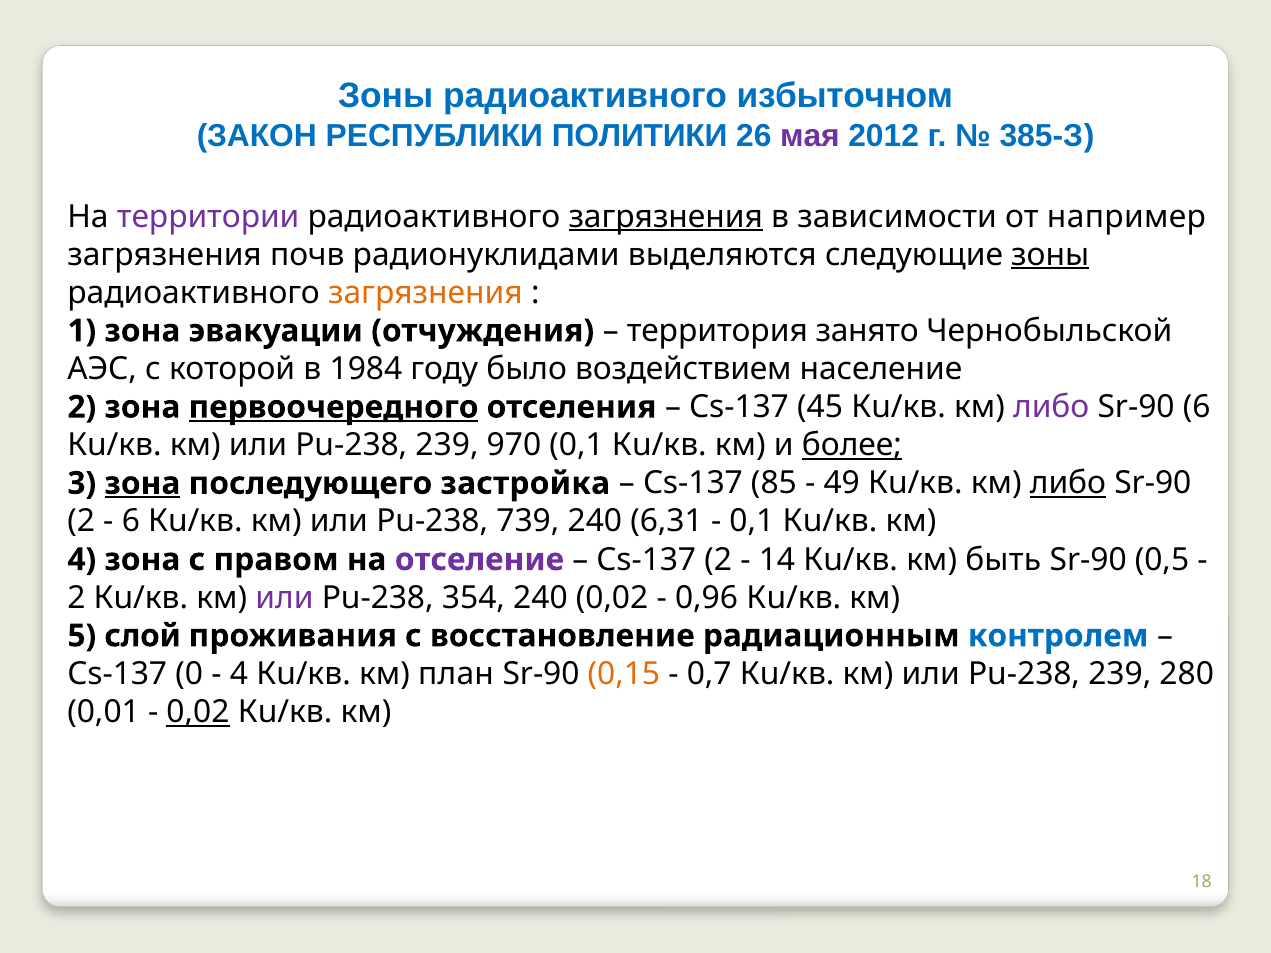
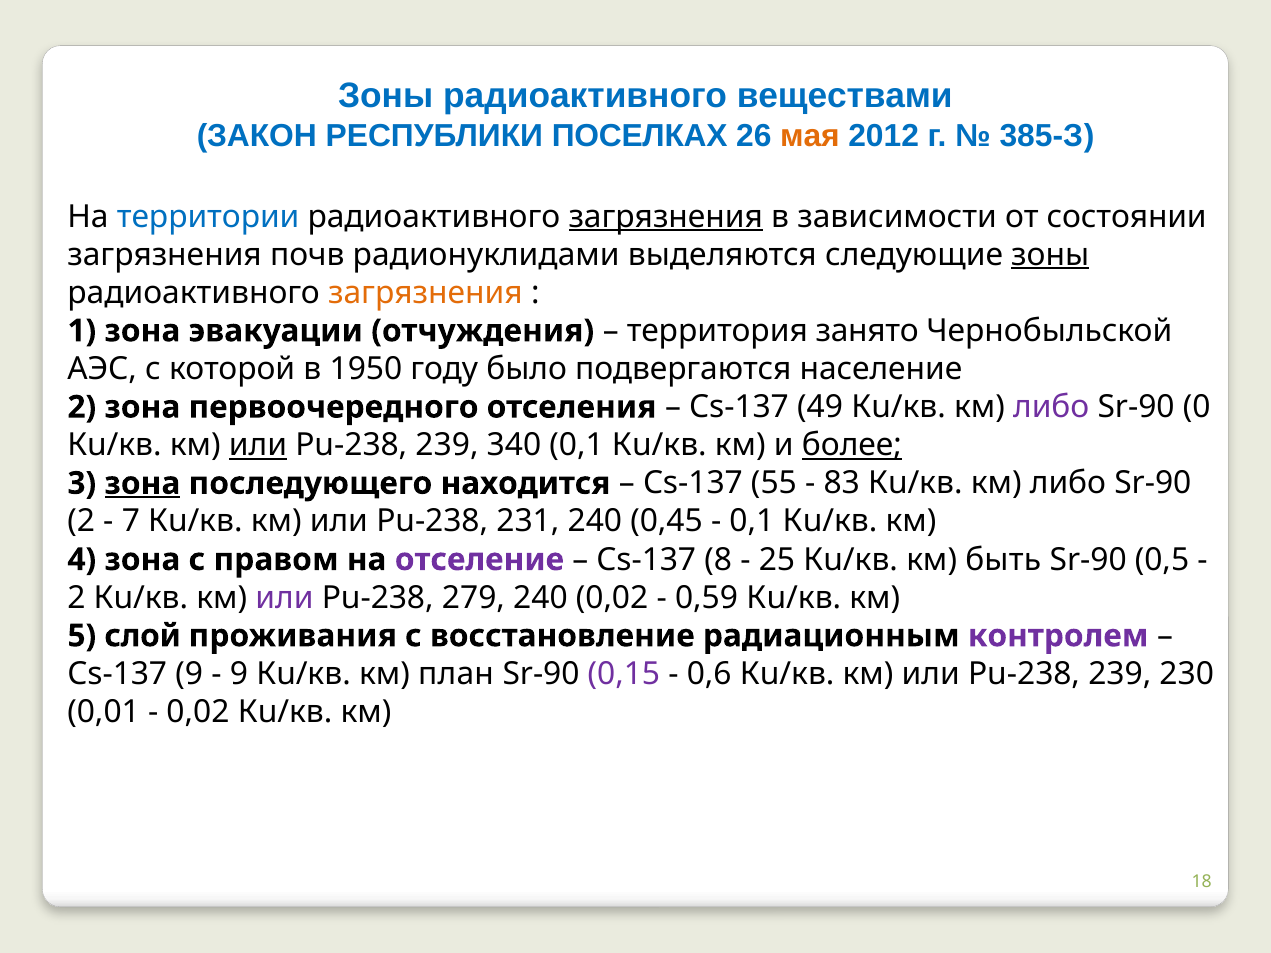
избыточном: избыточном -> веществами
ПОЛИТИКИ: ПОЛИТИКИ -> ПОСЕЛКАХ
мая colour: purple -> orange
территории colour: purple -> blue
например: например -> состоянии
1984: 1984 -> 1950
воздействием: воздействием -> подвергаются
первоочередного underline: present -> none
45: 45 -> 49
Sr-90 6: 6 -> 0
или at (258, 445) underline: none -> present
970: 970 -> 340
застройка: застройка -> находится
85: 85 -> 55
49: 49 -> 83
либо at (1068, 484) underline: present -> none
6 at (131, 522): 6 -> 7
739: 739 -> 231
6,31: 6,31 -> 0,45
Cs-137 2: 2 -> 8
14: 14 -> 25
354: 354 -> 279
0,96: 0,96 -> 0,59
контролем colour: blue -> purple
Cs-137 0: 0 -> 9
4 at (239, 674): 4 -> 9
0,15 colour: orange -> purple
0,7: 0,7 -> 0,6
280: 280 -> 230
0,02 at (198, 712) underline: present -> none
